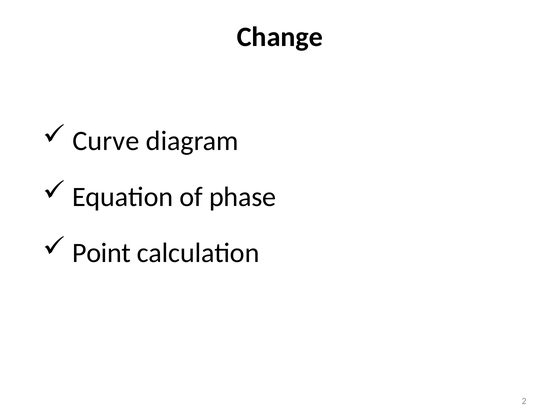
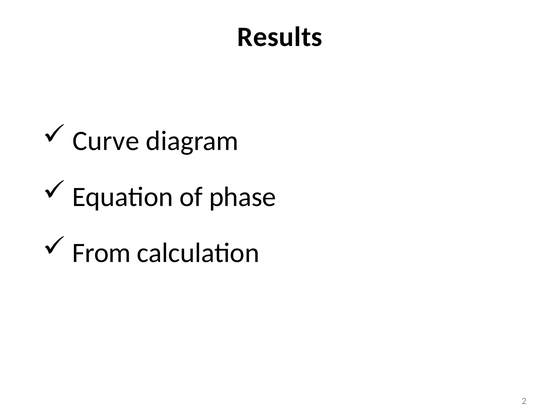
Change: Change -> Results
Point: Point -> From
